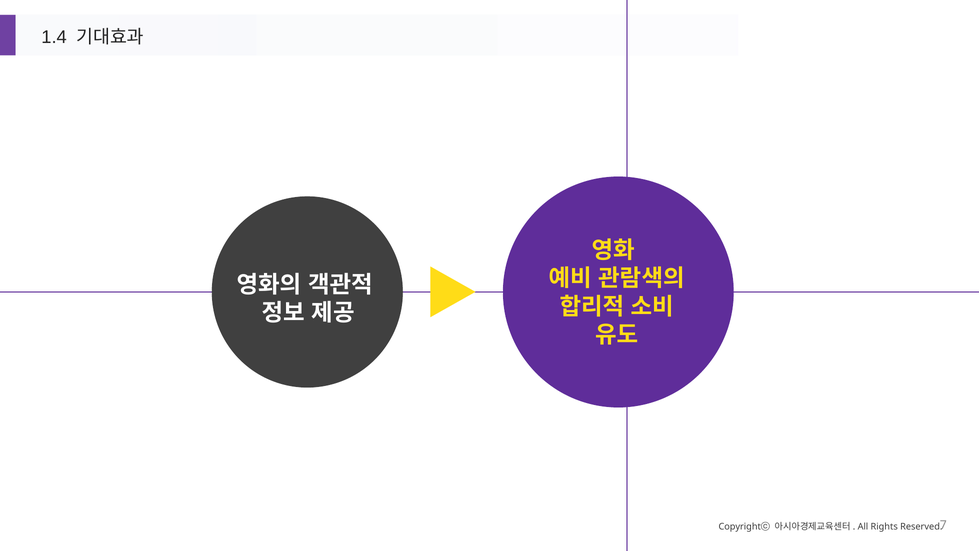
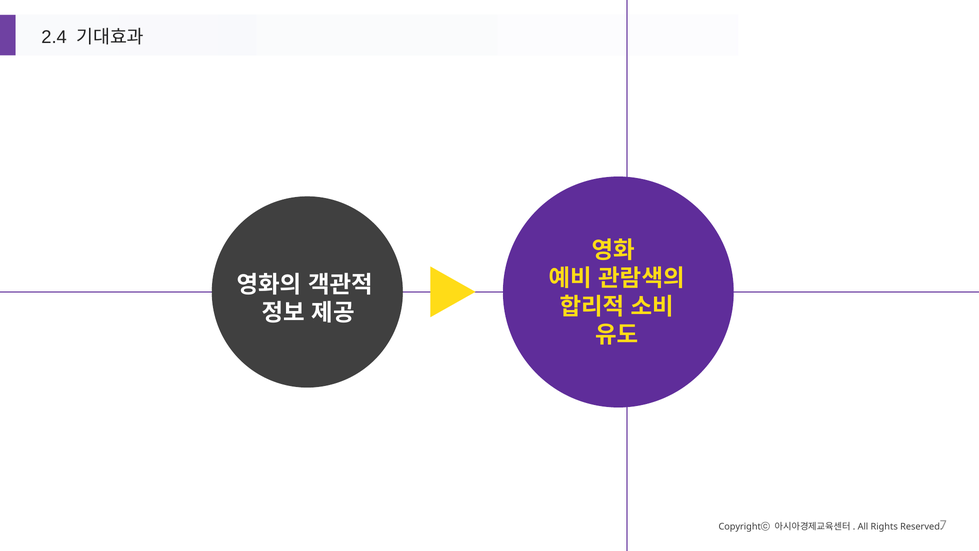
1.4: 1.4 -> 2.4
